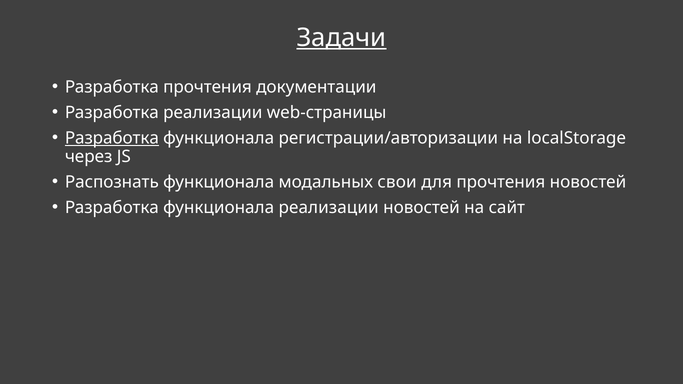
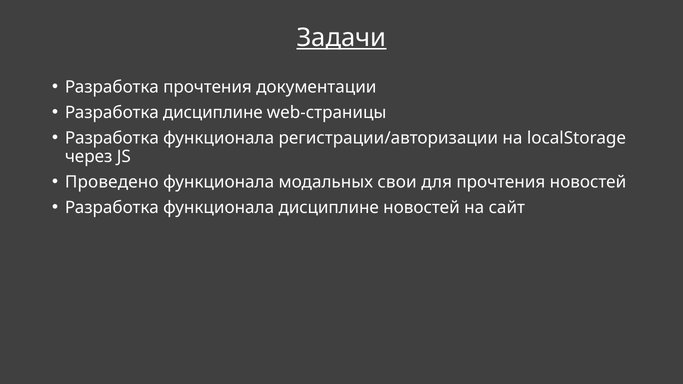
Разработка реализации: реализации -> дисциплине
Разработка at (112, 138) underline: present -> none
Распознать: Распознать -> Проведено
функционала реализации: реализации -> дисциплине
